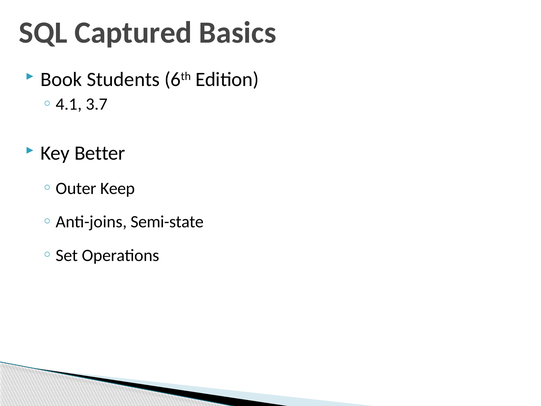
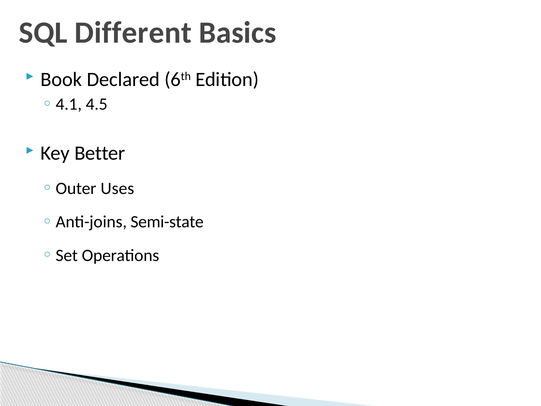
Captured: Captured -> Different
Students: Students -> Declared
3.7: 3.7 -> 4.5
Keep: Keep -> Uses
